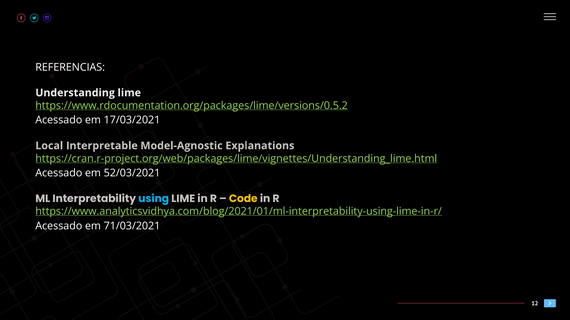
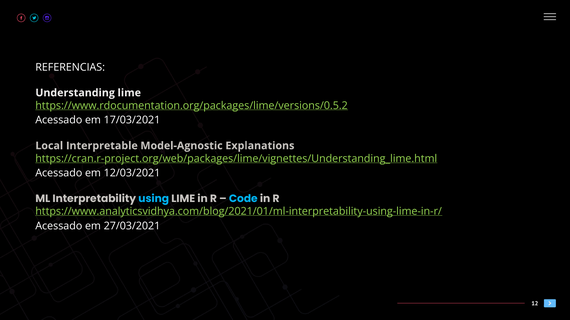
52/03/2021: 52/03/2021 -> 12/03/2021
Code colour: yellow -> light blue
71/03/2021: 71/03/2021 -> 27/03/2021
